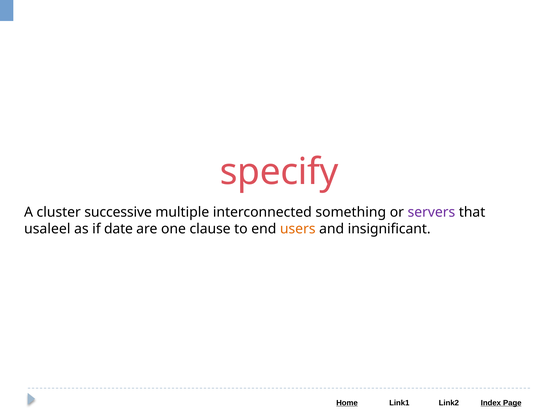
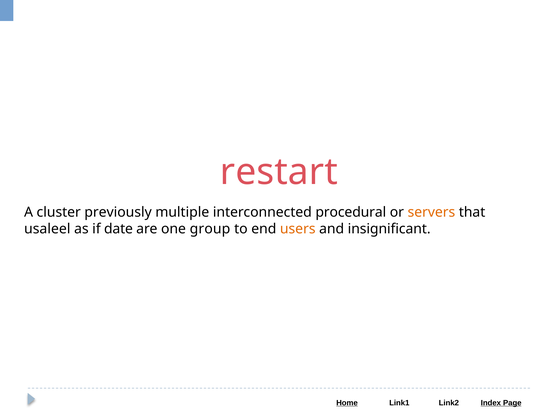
specify: specify -> restart
successive: successive -> previously
something: something -> procedural
servers colour: purple -> orange
clause: clause -> group
